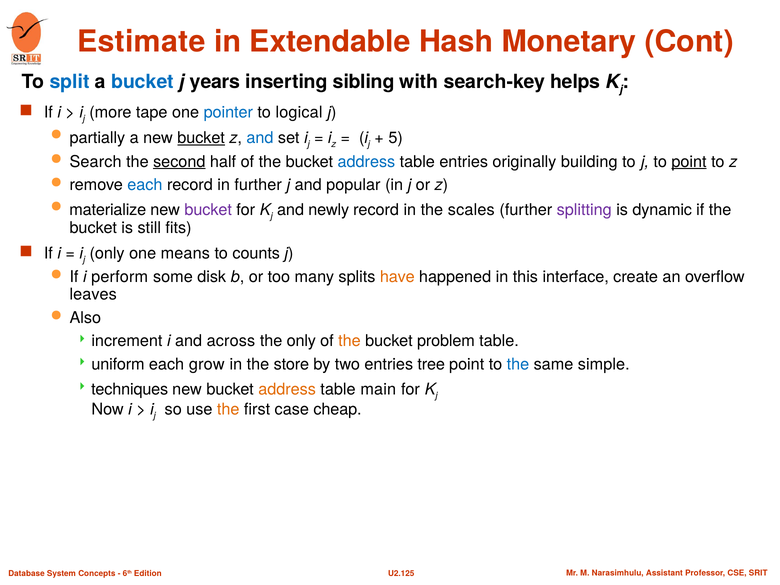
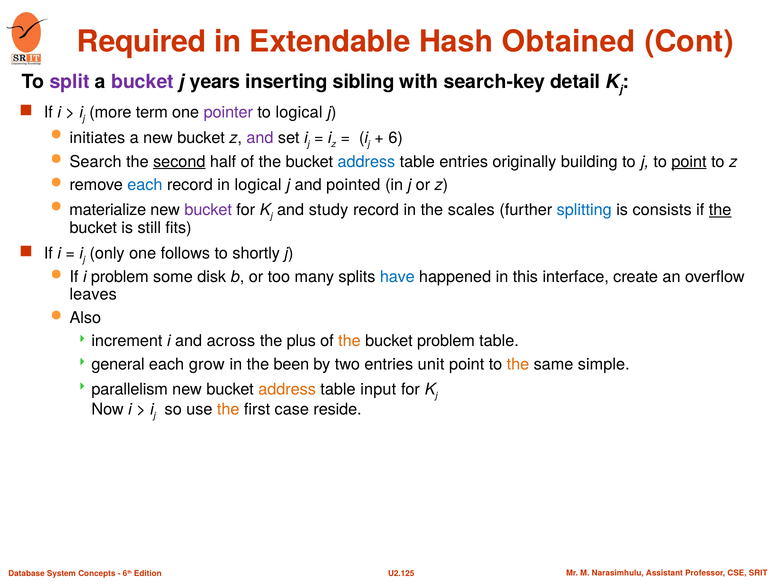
Estimate: Estimate -> Required
Monetary: Monetary -> Obtained
split colour: blue -> purple
bucket at (143, 82) colour: blue -> purple
helps: helps -> detail
tape: tape -> term
pointer colour: blue -> purple
partially: partially -> initiates
bucket at (201, 138) underline: present -> none
and at (260, 138) colour: blue -> purple
5: 5 -> 6
in further: further -> logical
popular: popular -> pointed
newly: newly -> study
splitting colour: purple -> blue
dynamic: dynamic -> consists
the at (720, 210) underline: none -> present
means: means -> follows
counts: counts -> shortly
i perform: perform -> problem
have colour: orange -> blue
the only: only -> plus
uniform: uniform -> general
store: store -> been
tree: tree -> unit
the at (518, 364) colour: blue -> orange
techniques: techniques -> parallelism
main: main -> input
cheap: cheap -> reside
